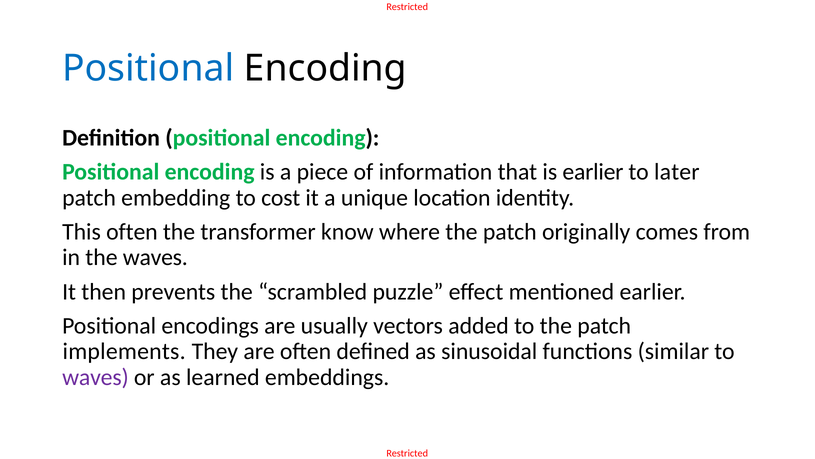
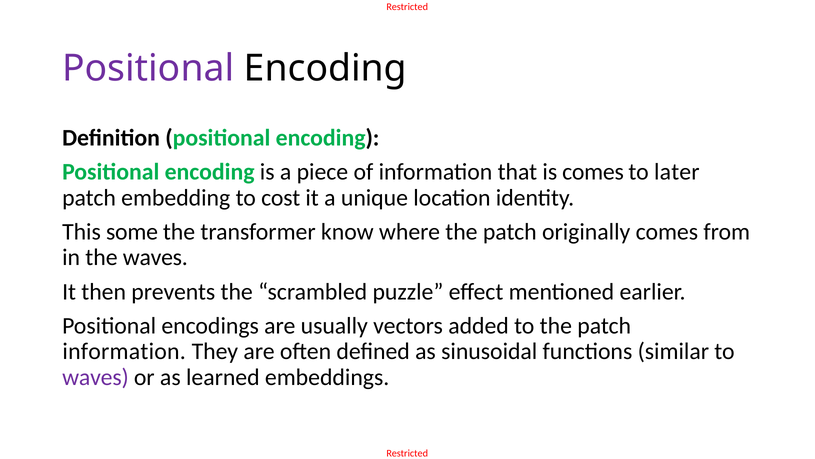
Positional at (148, 68) colour: blue -> purple
is earlier: earlier -> comes
This often: often -> some
implements at (124, 351): implements -> information
